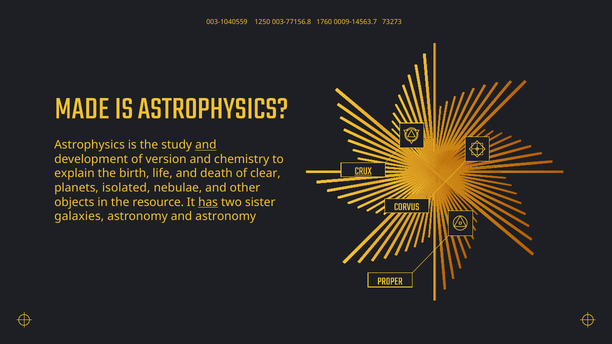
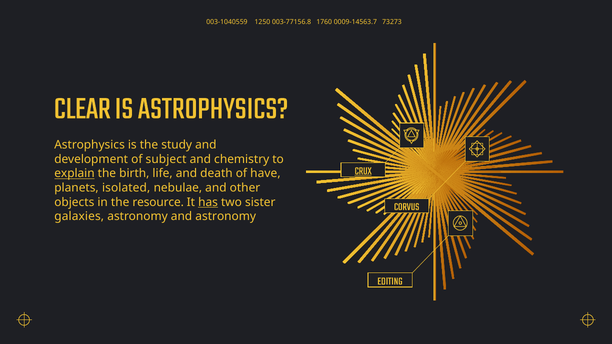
MADE: MADE -> CLEAR
and at (206, 145) underline: present -> none
version: version -> subject
explain underline: none -> present
clear: clear -> have
PROPER: PROPER -> EDITING
